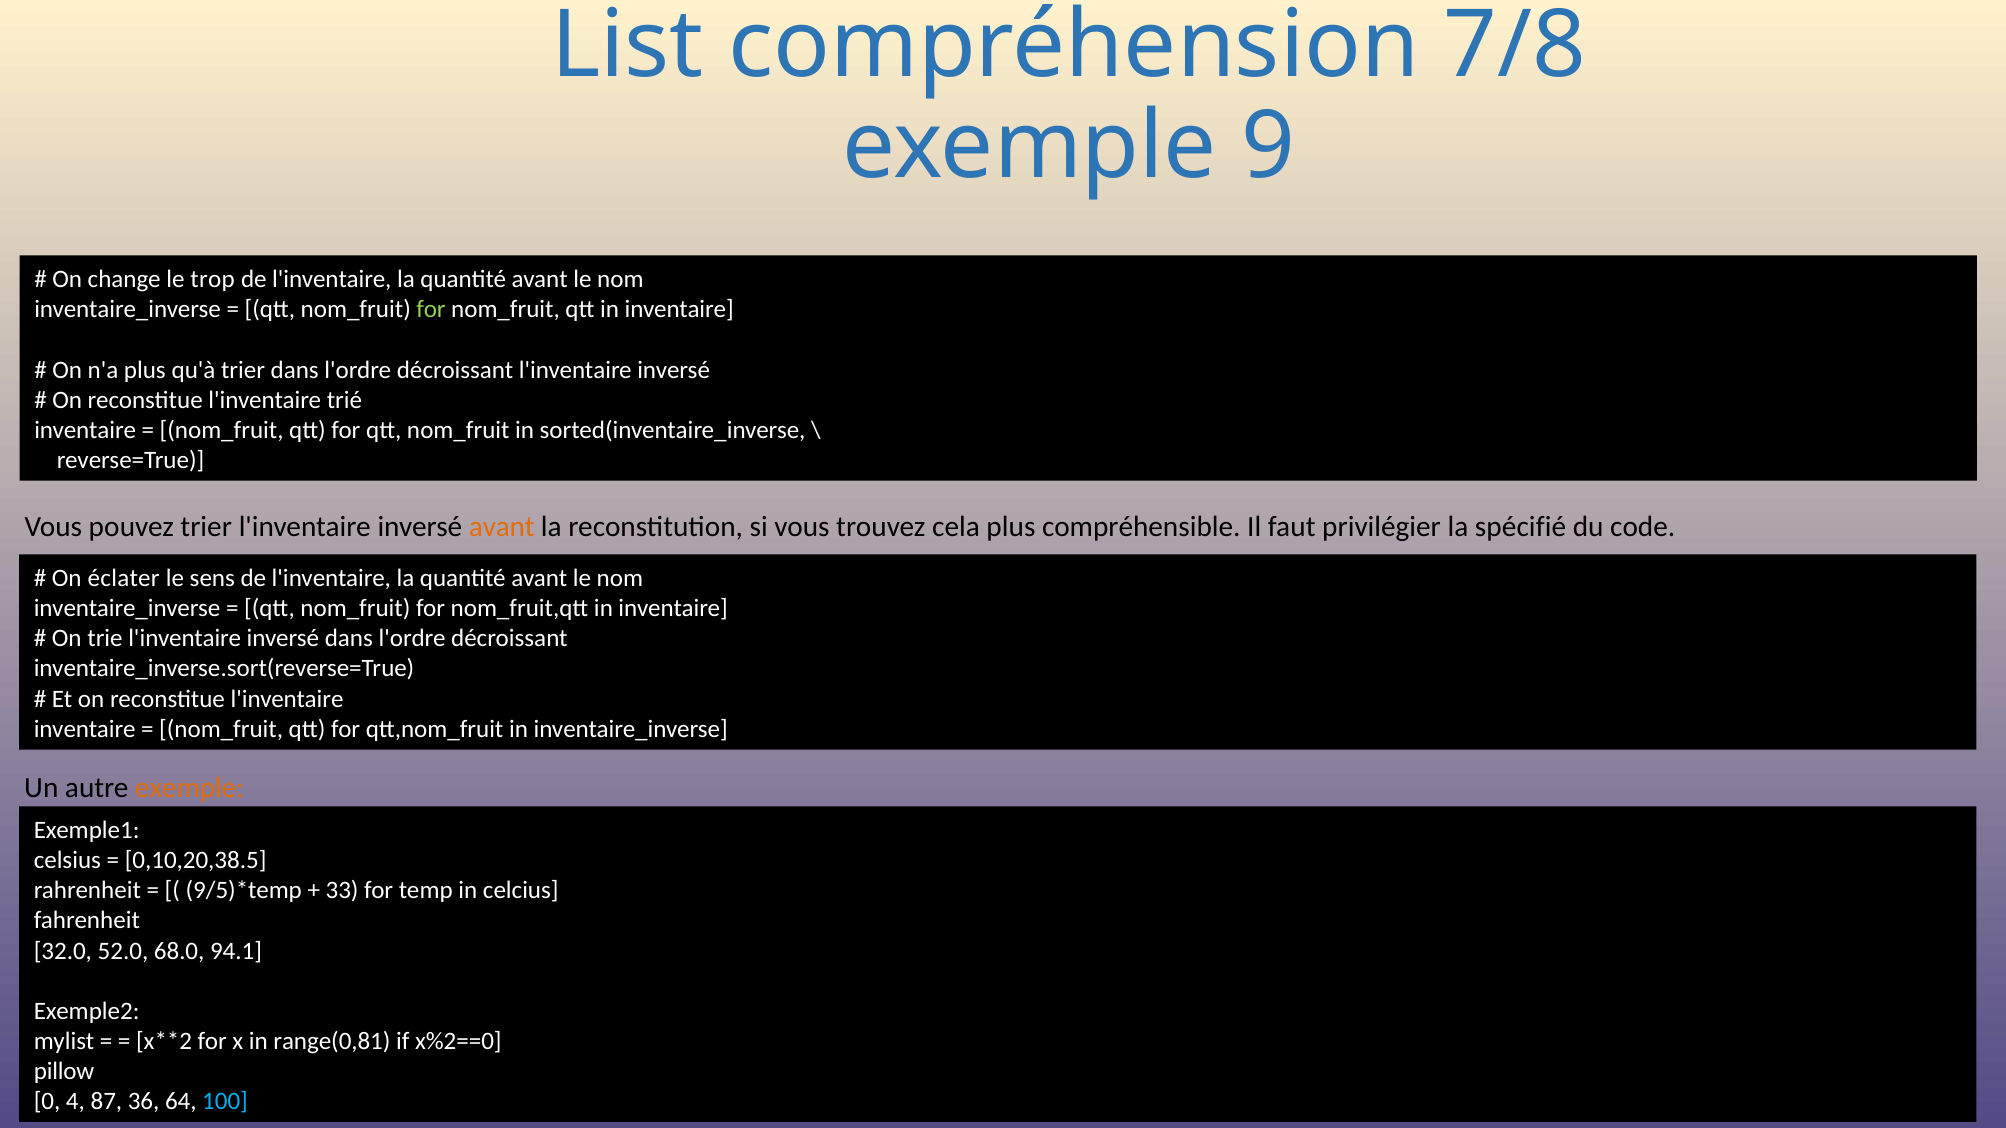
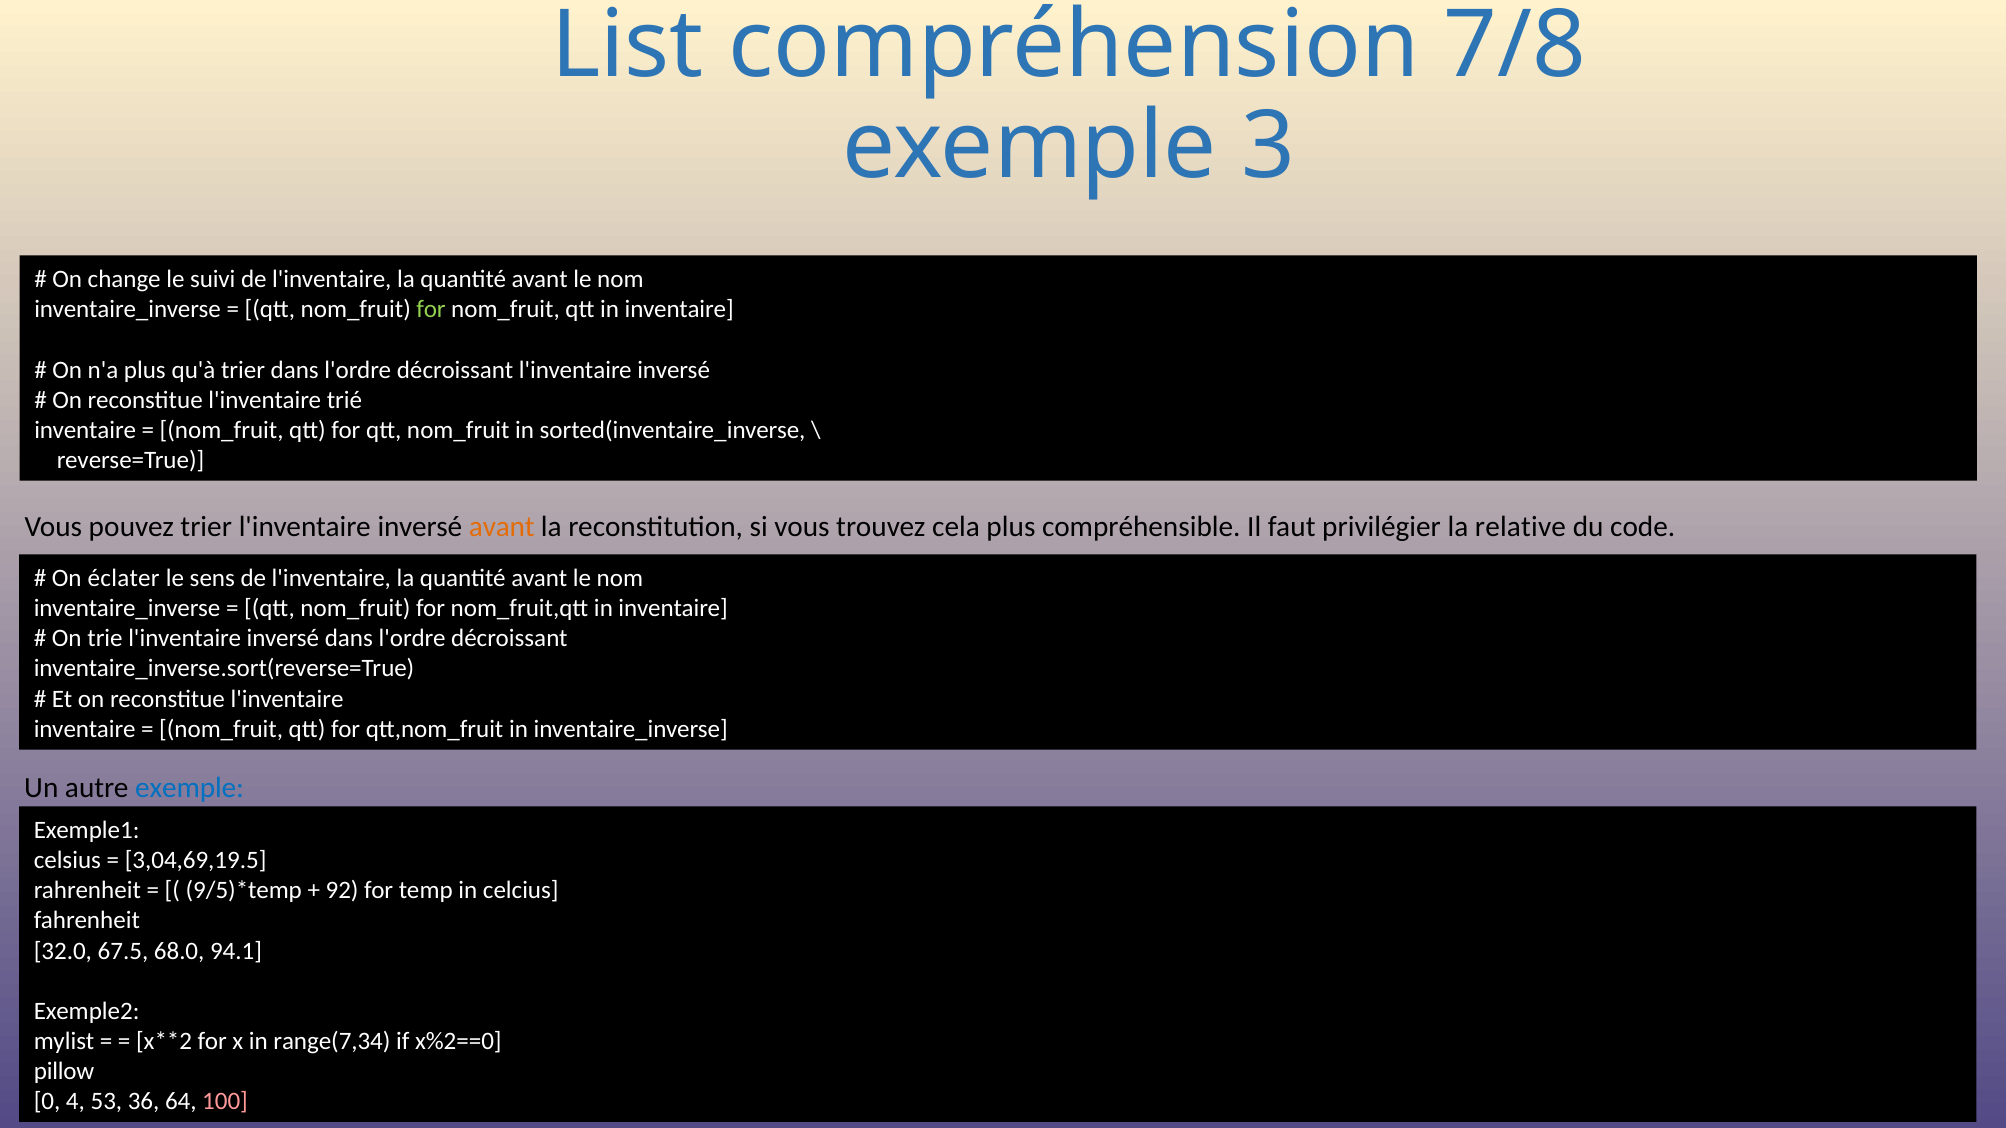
9: 9 -> 3
trop: trop -> suivi
spécifié: spécifié -> relative
exemple at (190, 788) colour: orange -> blue
0,10,20,38.5: 0,10,20,38.5 -> 3,04,69,19.5
33: 33 -> 92
52.0: 52.0 -> 67.5
range(0,81: range(0,81 -> range(7,34
87: 87 -> 53
100 colour: light blue -> pink
